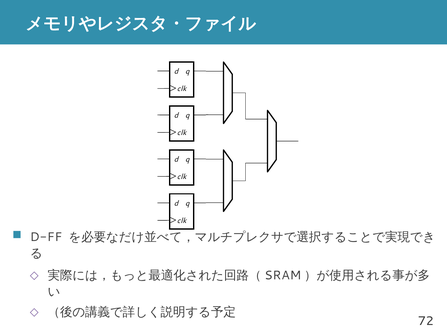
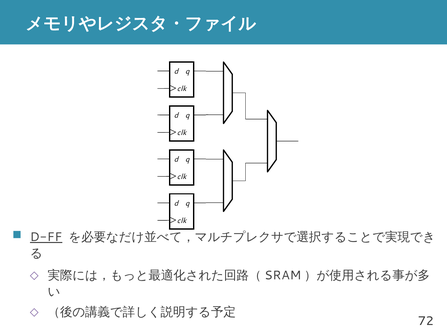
D-FF underline: none -> present
